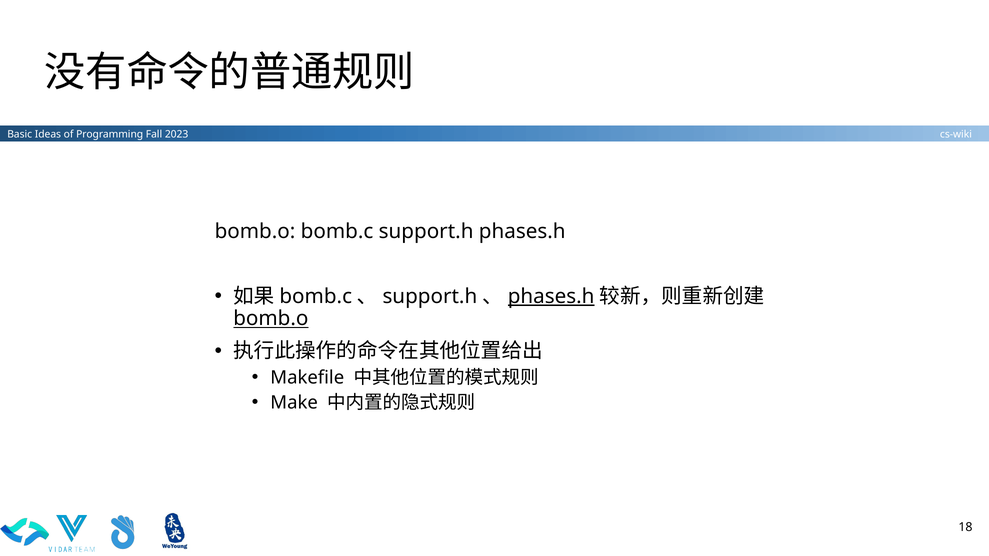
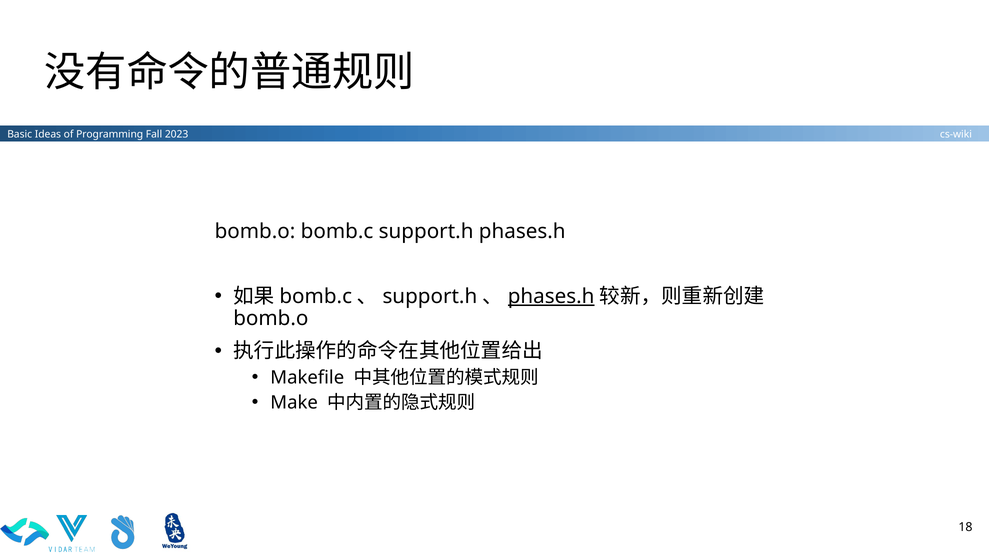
bomb.o at (271, 319) underline: present -> none
